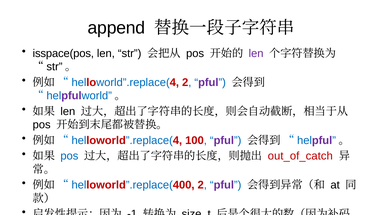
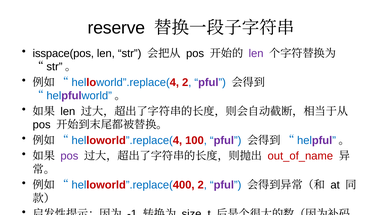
append: append -> reserve
pos at (69, 156) colour: blue -> purple
out_of_catch: out_of_catch -> out_of_name
